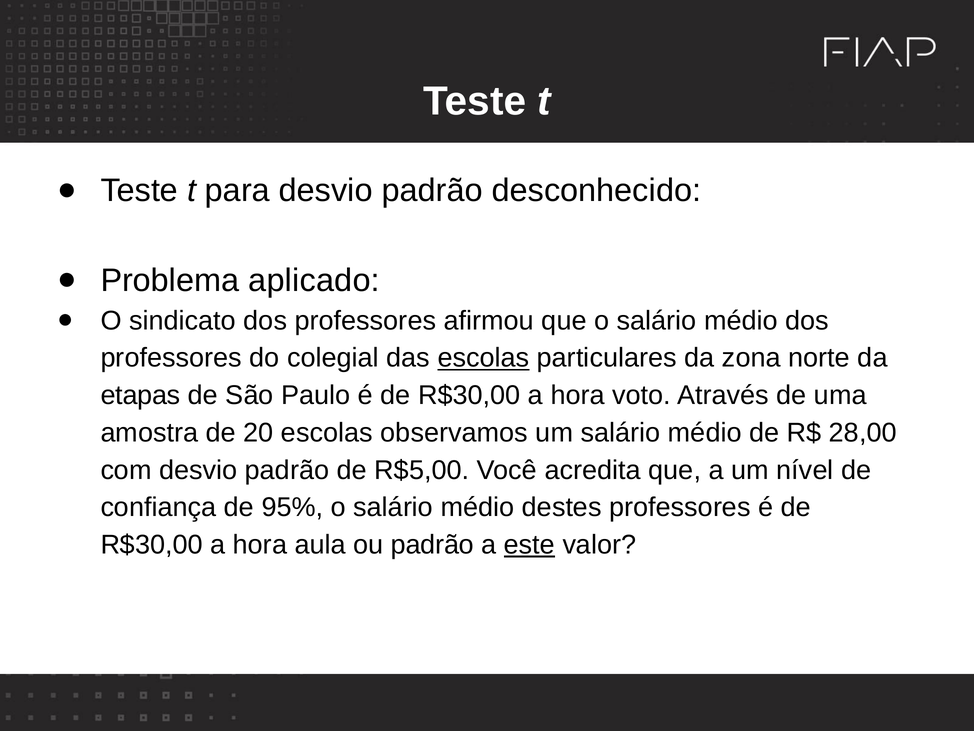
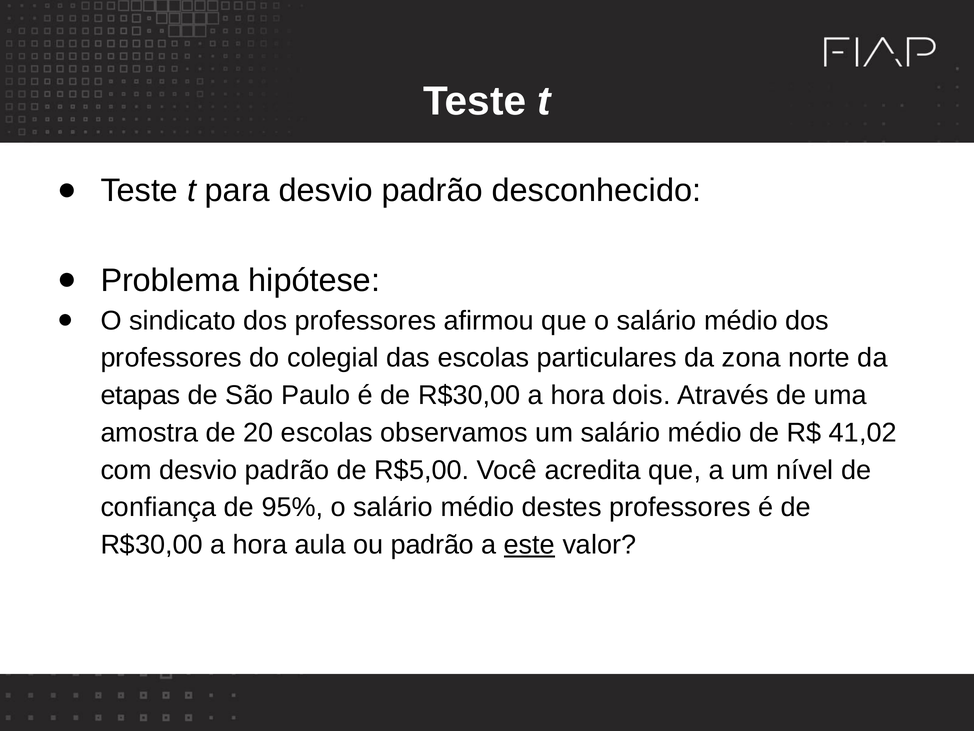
aplicado: aplicado -> hipótese
escolas at (483, 358) underline: present -> none
voto: voto -> dois
28,00: 28,00 -> 41,02
